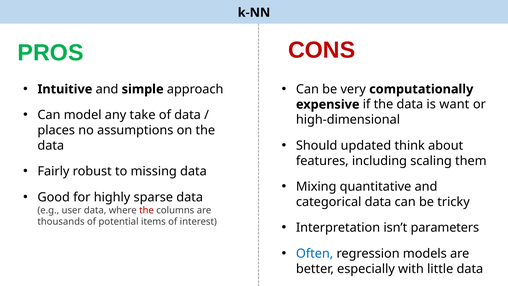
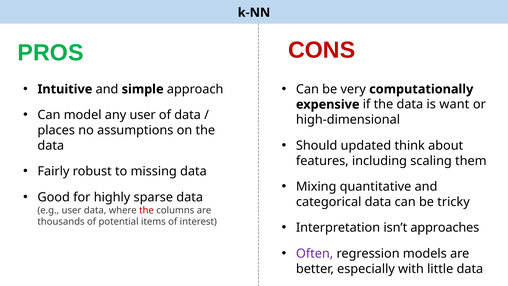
any take: take -> user
parameters: parameters -> approaches
Often colour: blue -> purple
